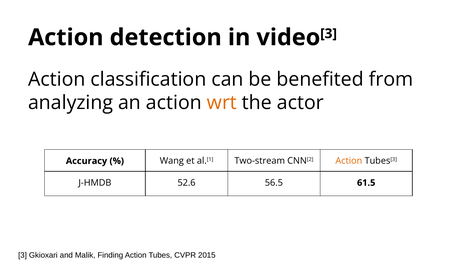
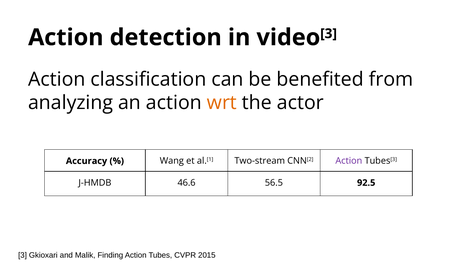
Action at (349, 161) colour: orange -> purple
52.6: 52.6 -> 46.6
61.5: 61.5 -> 92.5
